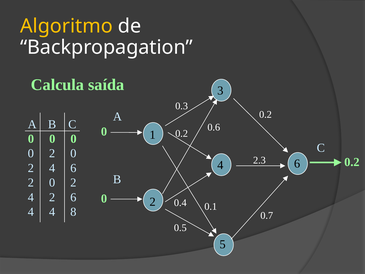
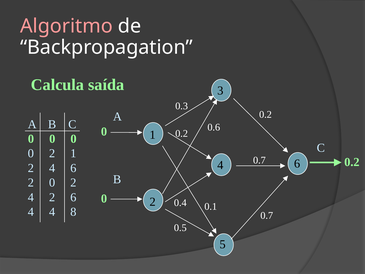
Algoritmo colour: yellow -> pink
0 2 0: 0 -> 1
2.3 at (259, 160): 2.3 -> 0.7
